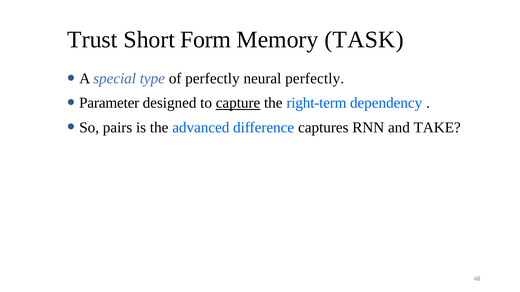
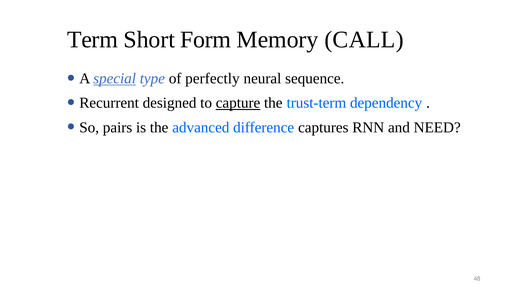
Trust: Trust -> Term
TASK: TASK -> CALL
special underline: none -> present
neural perfectly: perfectly -> sequence
Parameter: Parameter -> Recurrent
right-term: right-term -> trust-term
TAKE: TAKE -> NEED
